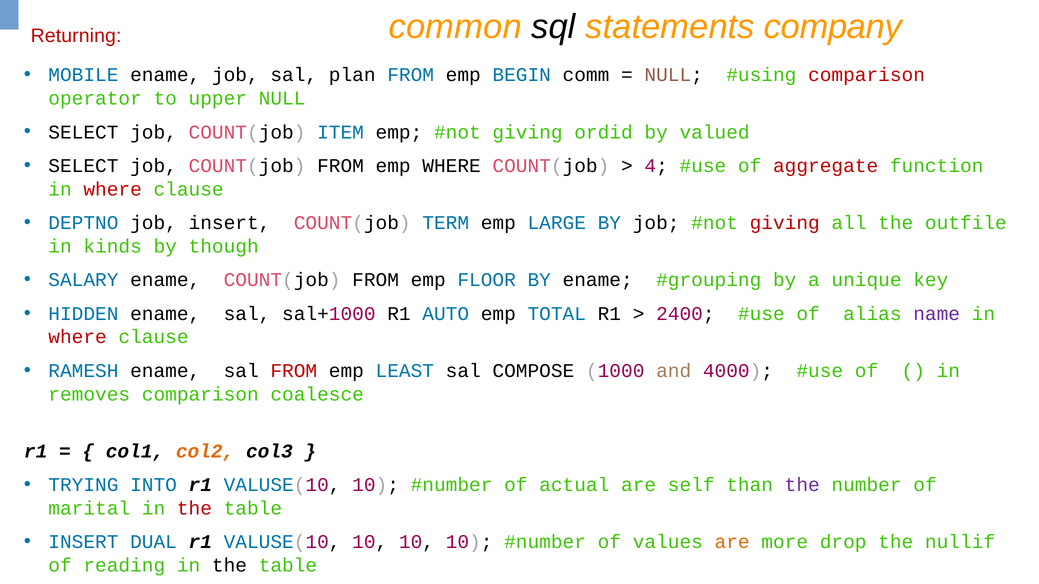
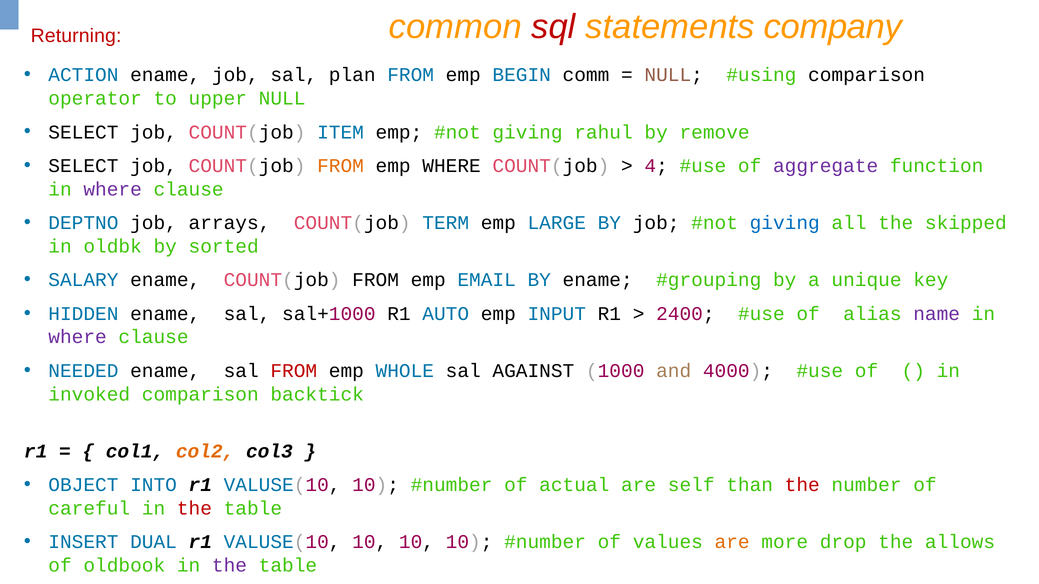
sql colour: black -> red
MOBILE: MOBILE -> ACTION
comparison at (867, 75) colour: red -> black
ordid: ordid -> rahul
valued: valued -> remove
FROM at (341, 166) colour: black -> orange
aggregate colour: red -> purple
where at (113, 189) colour: red -> purple
job insert: insert -> arrays
giving at (785, 223) colour: red -> blue
outfile: outfile -> skipped
kinds: kinds -> oldbk
though: though -> sorted
FLOOR: FLOOR -> EMAIL
TOTAL: TOTAL -> INPUT
where at (78, 337) colour: red -> purple
RAMESH: RAMESH -> NEEDED
LEAST: LEAST -> WHOLE
COMPOSE: COMPOSE -> AGAINST
removes: removes -> invoked
coalesce: coalesce -> backtick
TRYING: TRYING -> OBJECT
the at (802, 485) colour: purple -> red
marital: marital -> careful
nullif: nullif -> allows
reading: reading -> oldbook
the at (229, 566) colour: black -> purple
